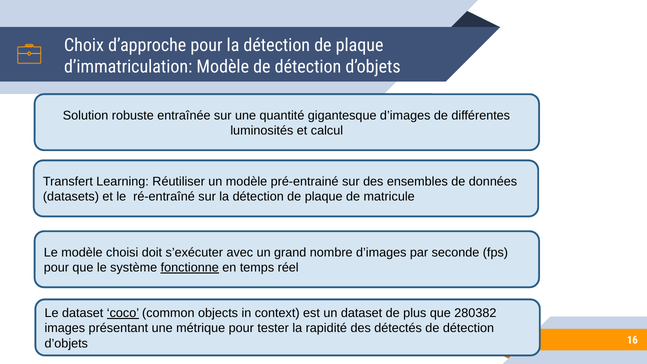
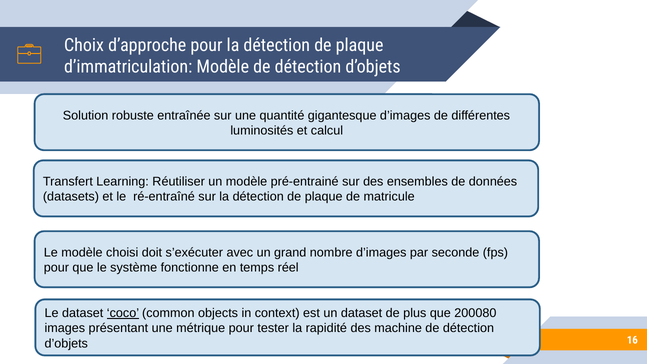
fonctionne underline: present -> none
280382: 280382 -> 200080
détectés: détectés -> machine
